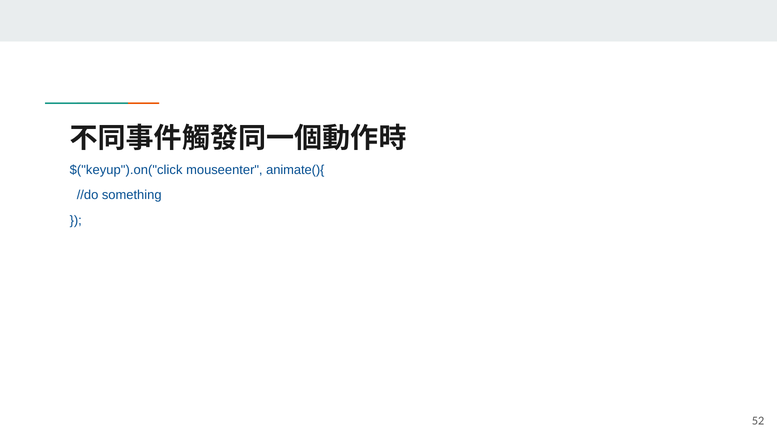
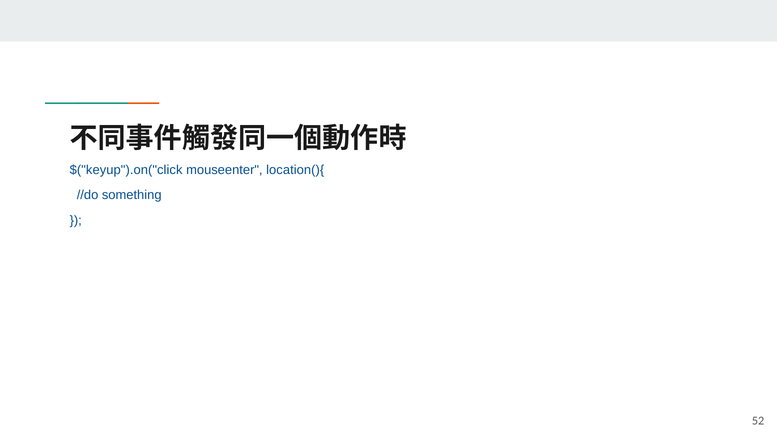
animate(){: animate(){ -> location(){
